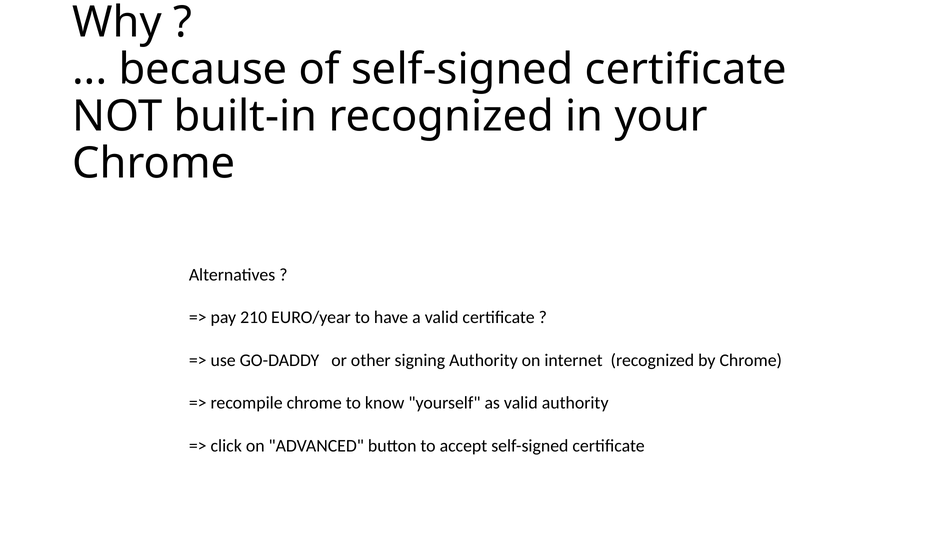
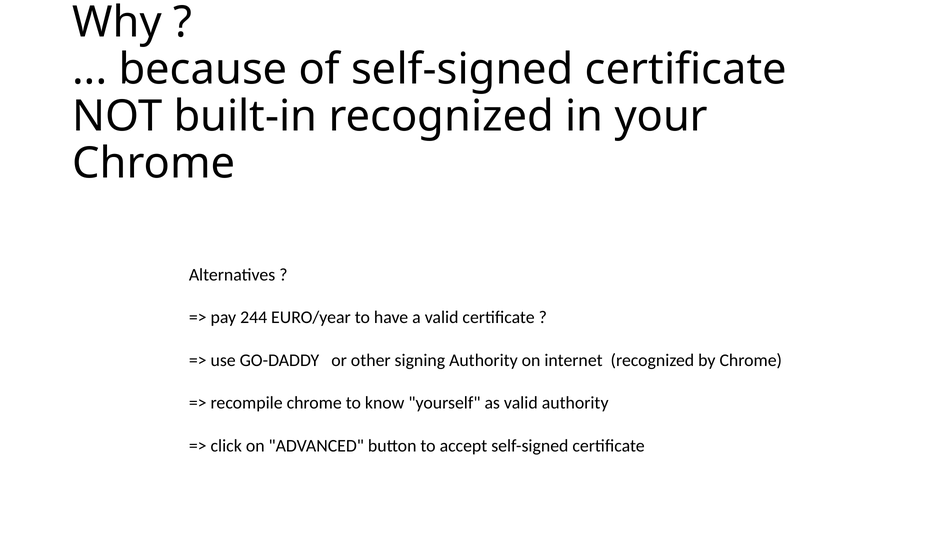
210: 210 -> 244
